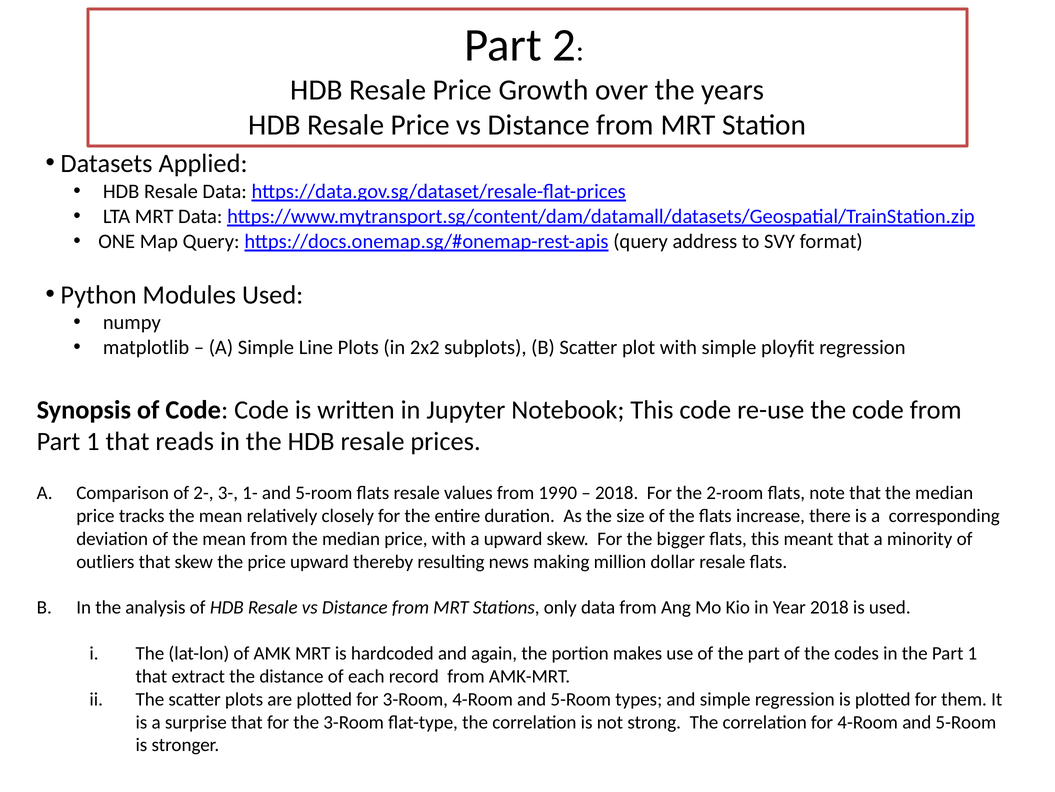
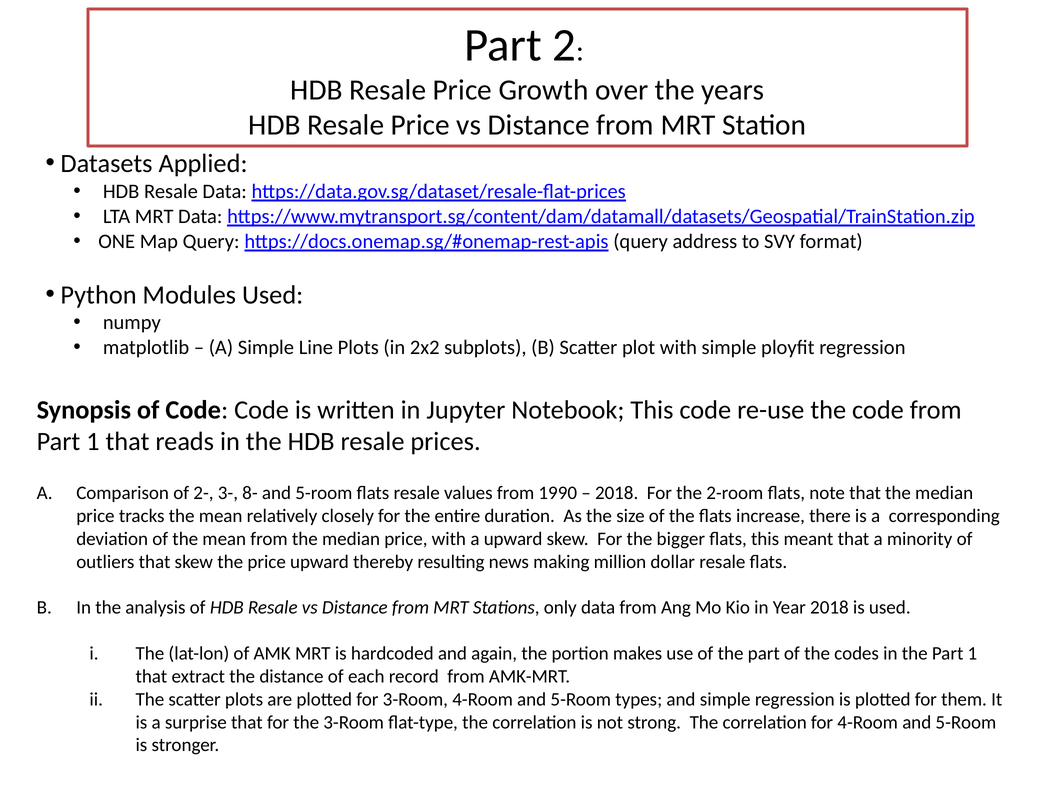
1-: 1- -> 8-
